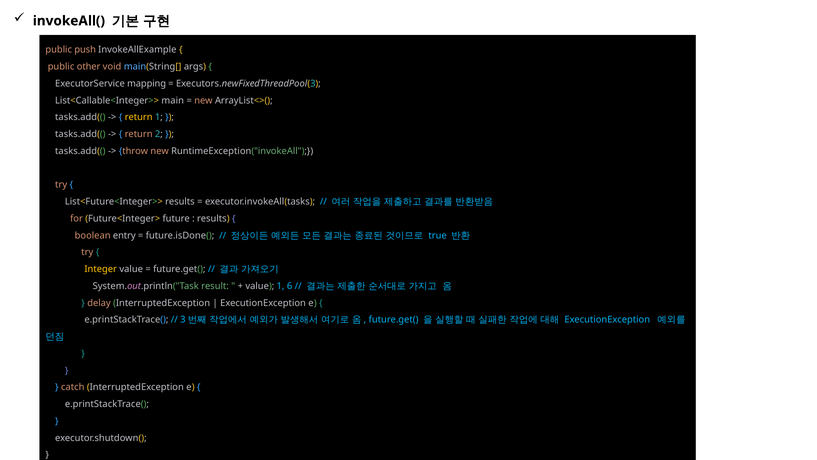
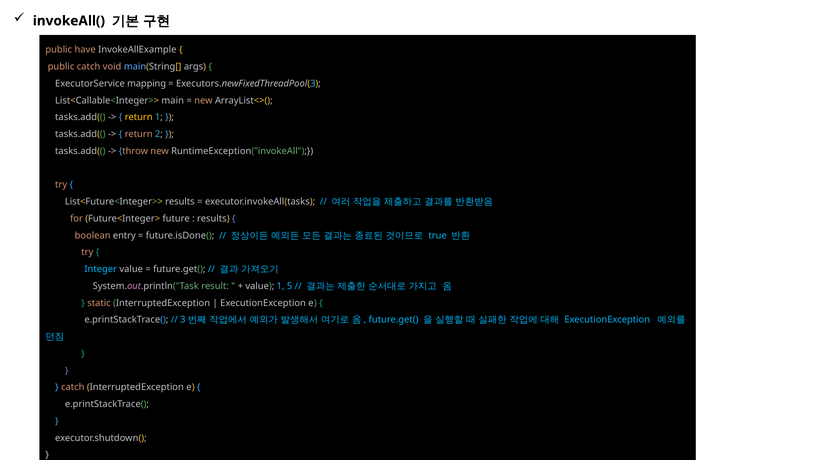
push: push -> have
public other: other -> catch
Integer colour: yellow -> light blue
6: 6 -> 5
delay: delay -> static
